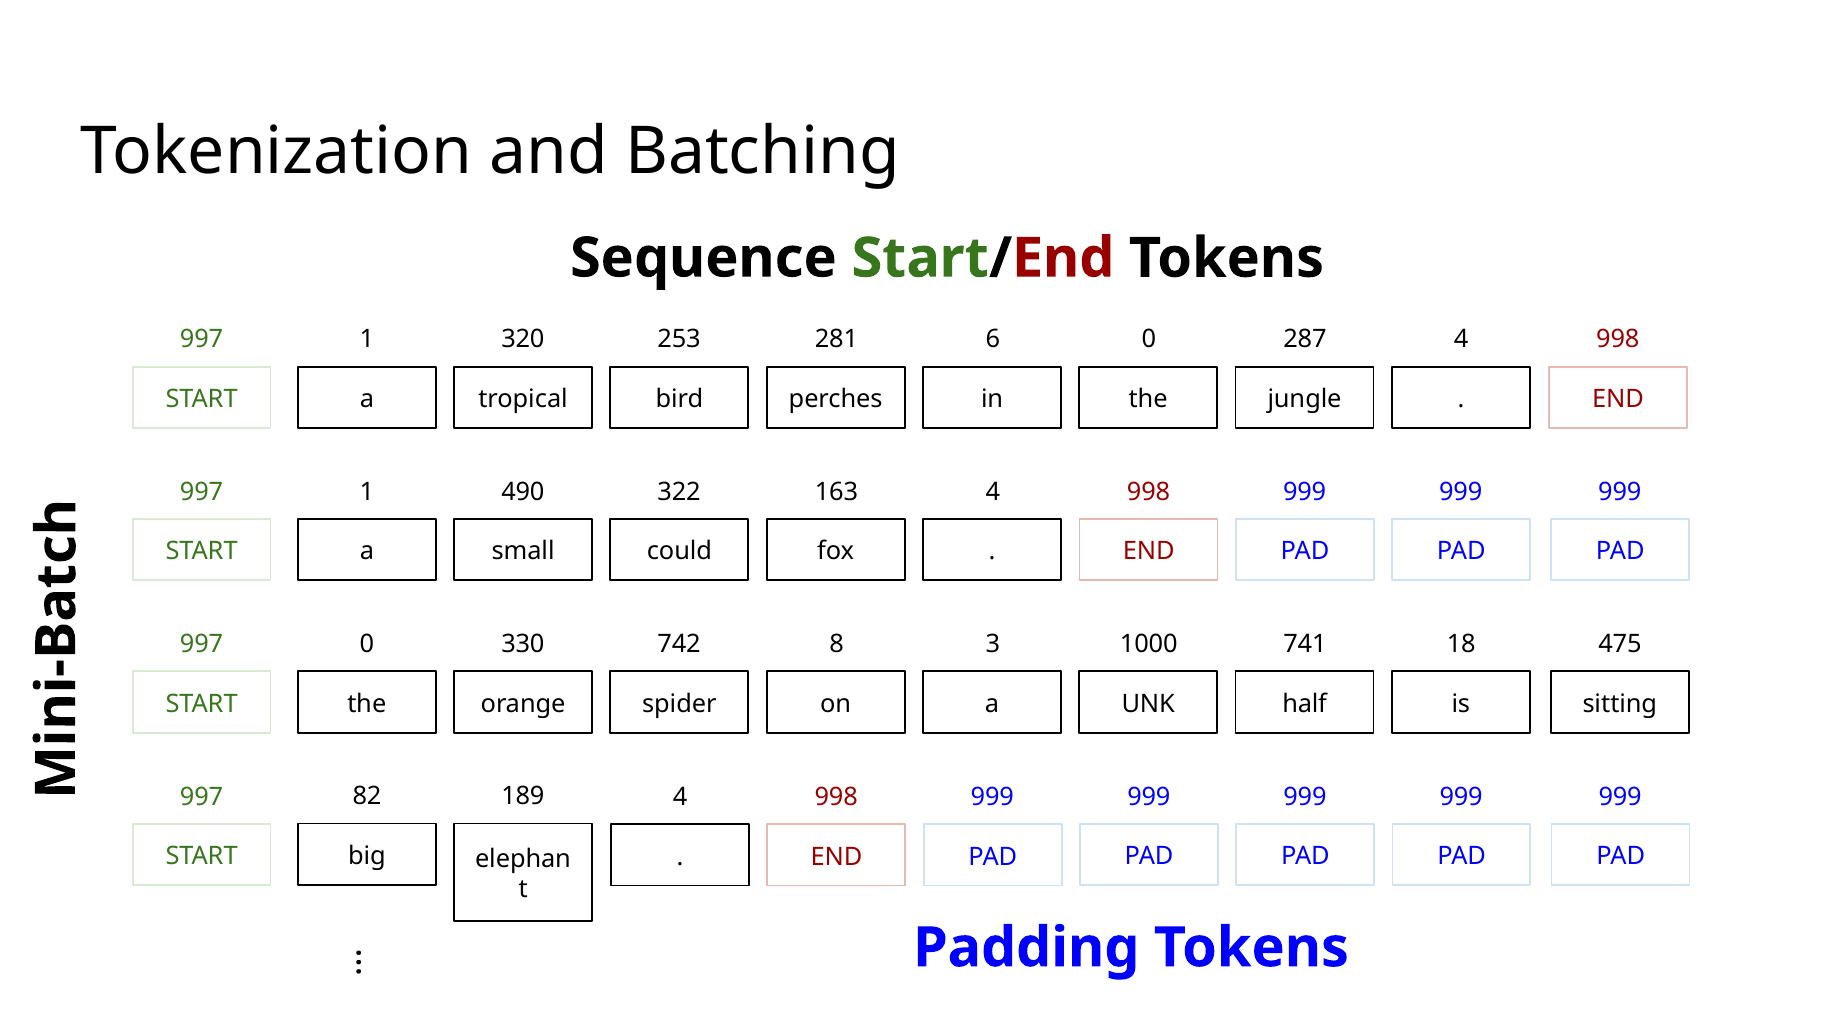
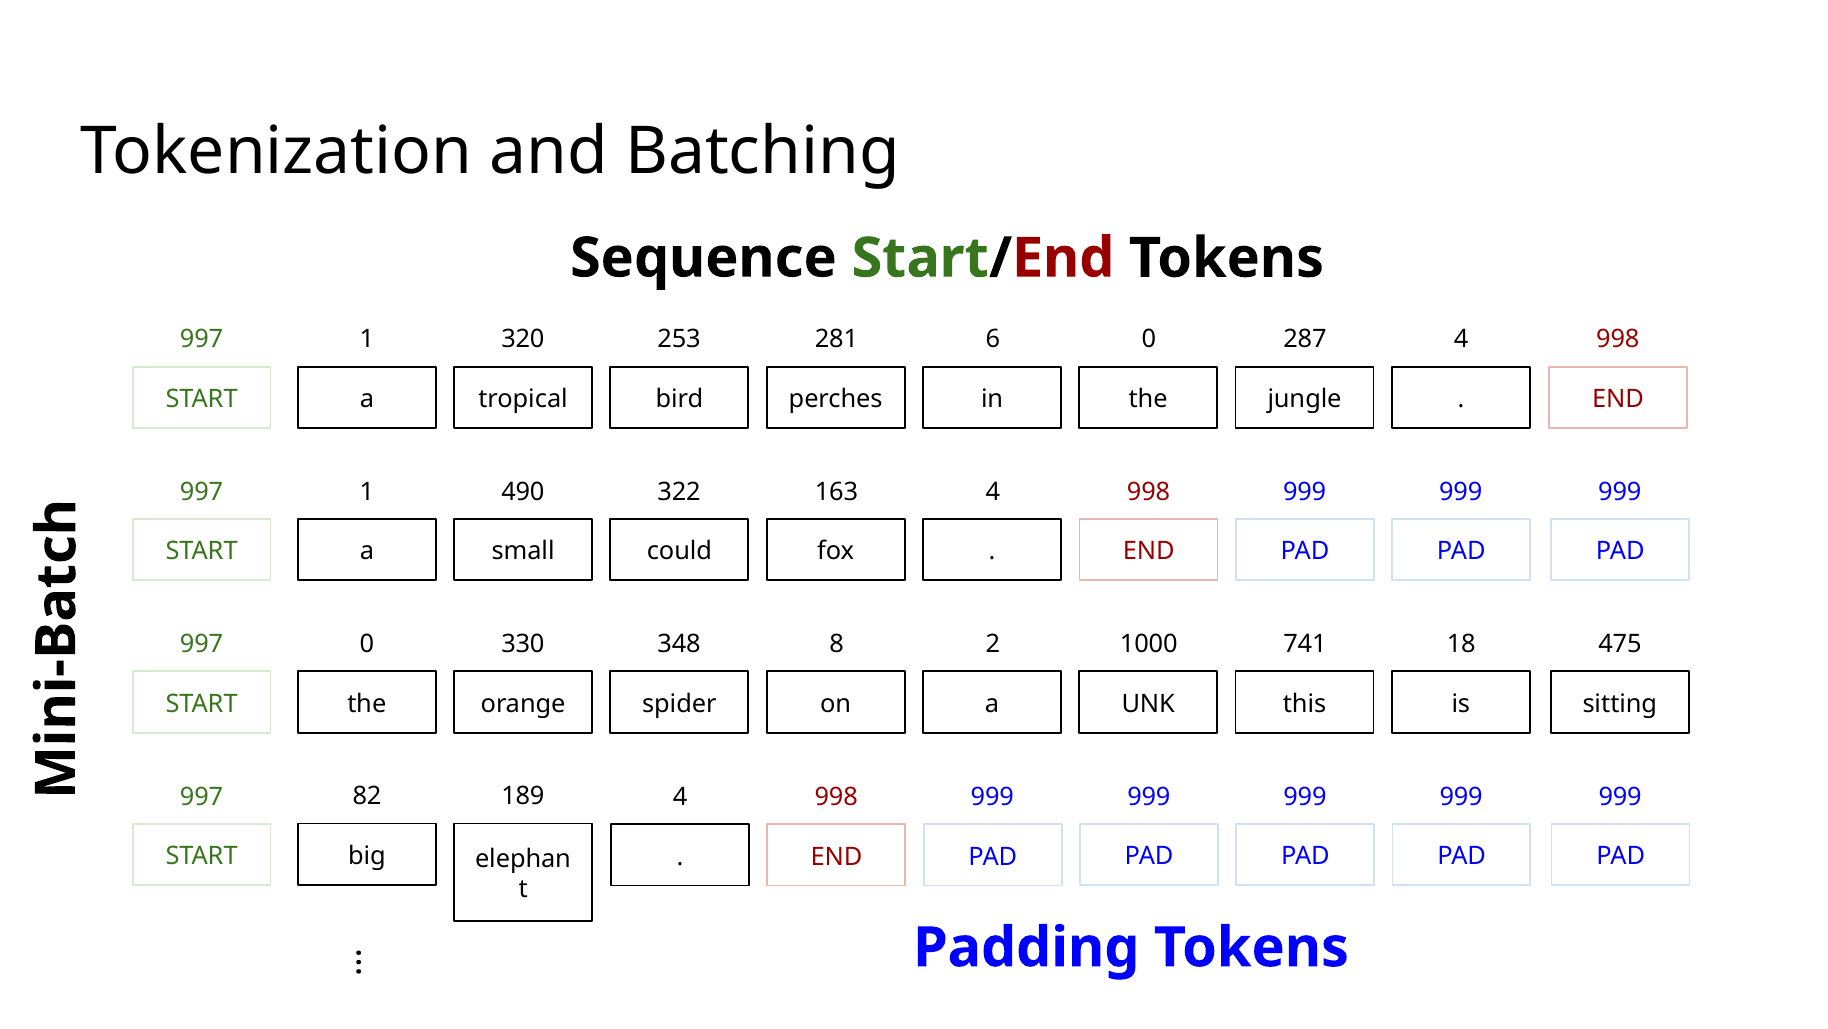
742: 742 -> 348
3: 3 -> 2
half: half -> this
